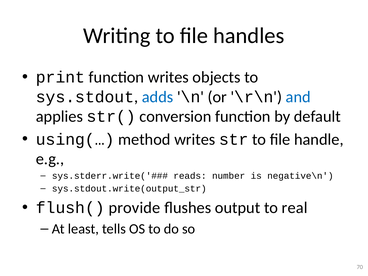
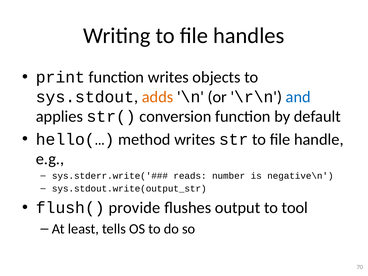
adds colour: blue -> orange
using(…: using(… -> hello(…
real: real -> tool
